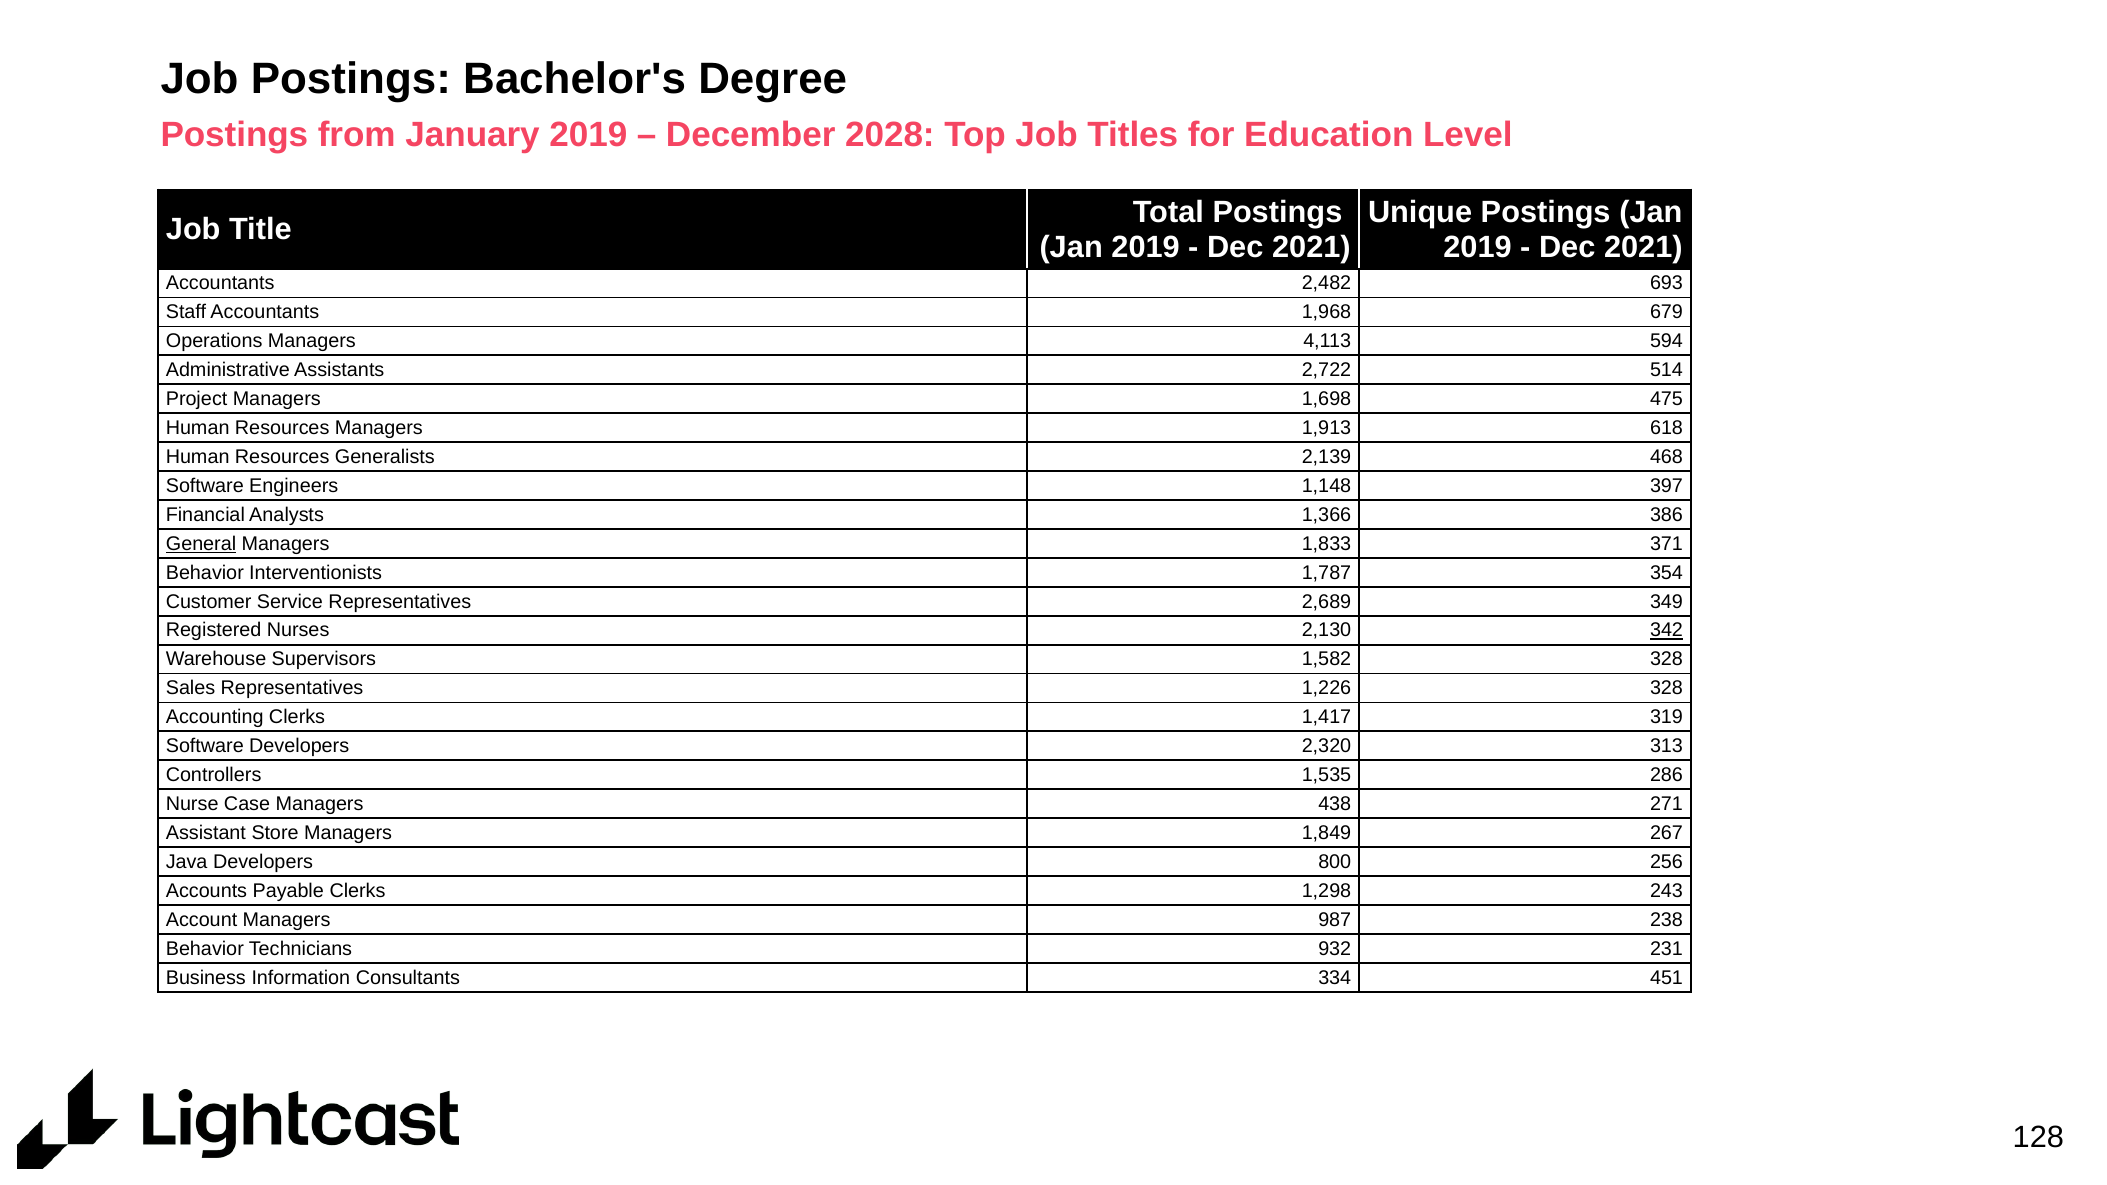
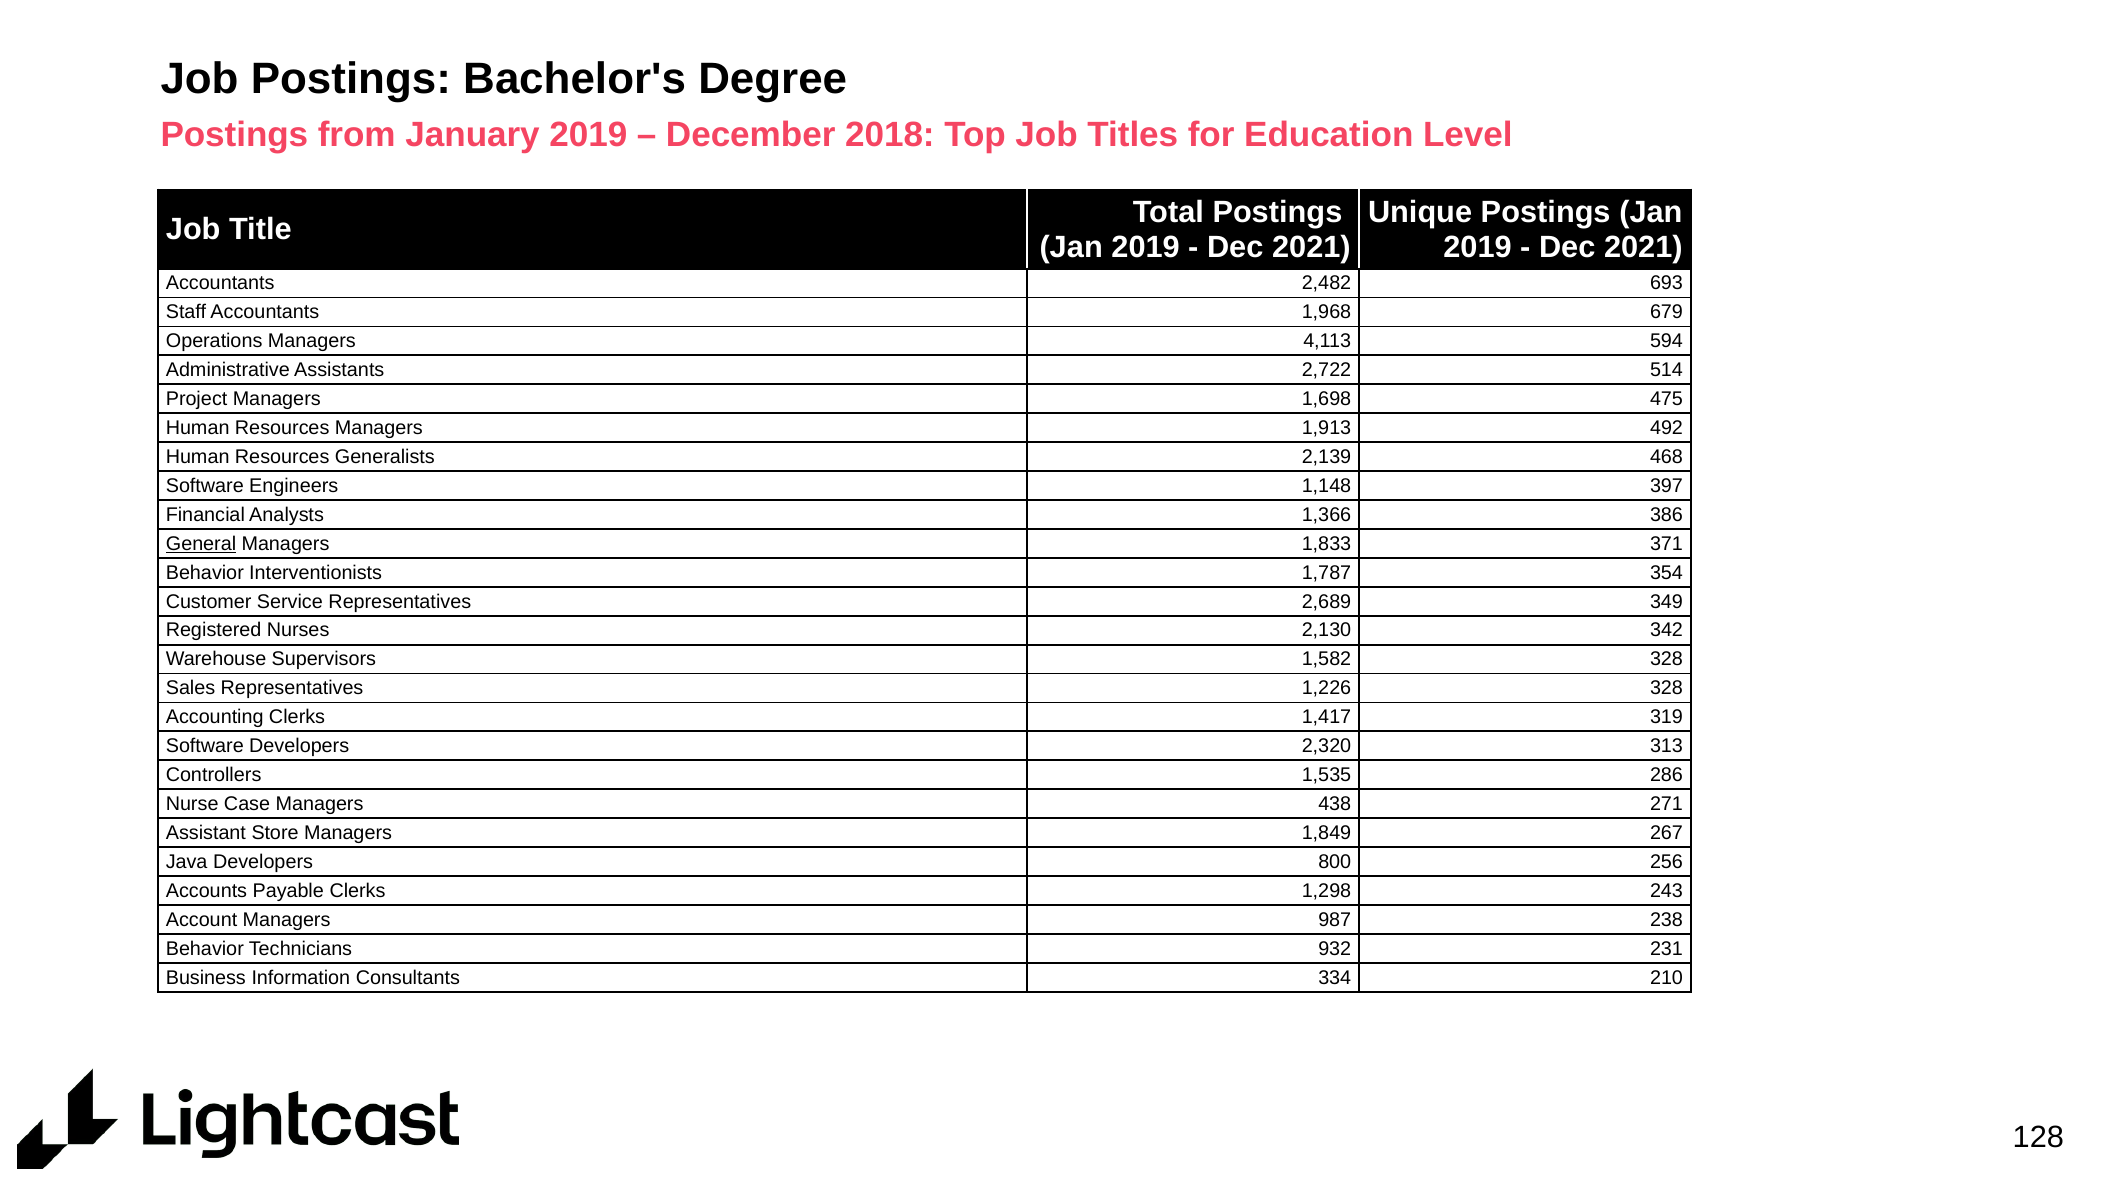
2028: 2028 -> 2018
618: 618 -> 492
342 underline: present -> none
451: 451 -> 210
